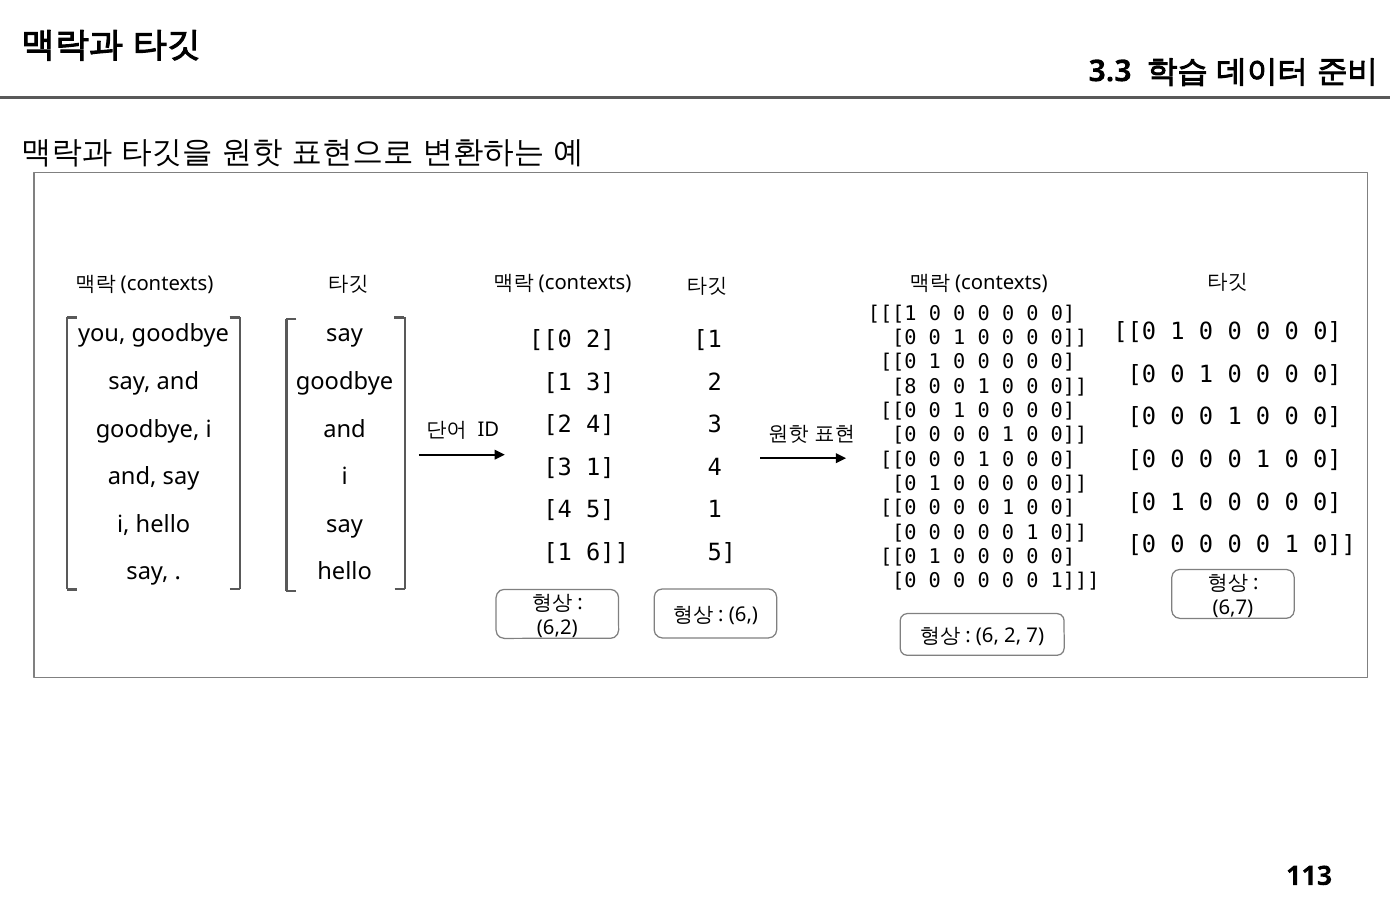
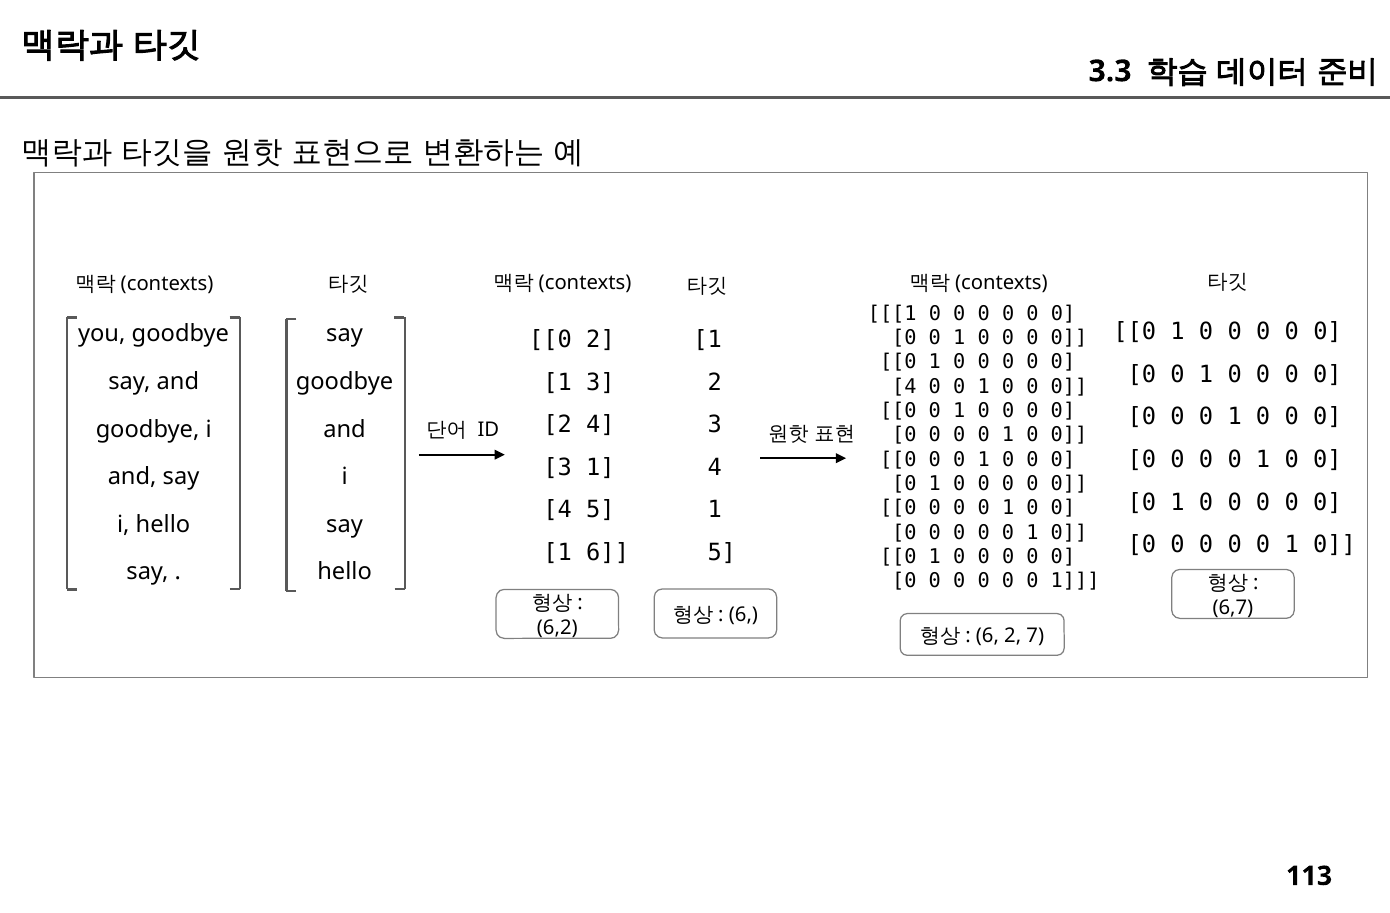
8 at (904, 386): 8 -> 4
